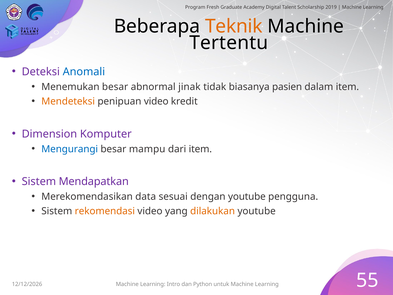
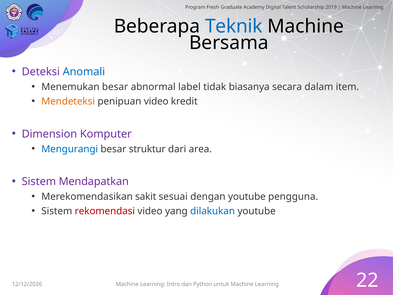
Teknik colour: orange -> blue
Tertentu: Tertentu -> Bersama
jinak: jinak -> label
pasien: pasien -> secara
mampu: mampu -> struktur
dari item: item -> area
data: data -> sakit
rekomendasi colour: orange -> red
dilakukan colour: orange -> blue
55: 55 -> 22
